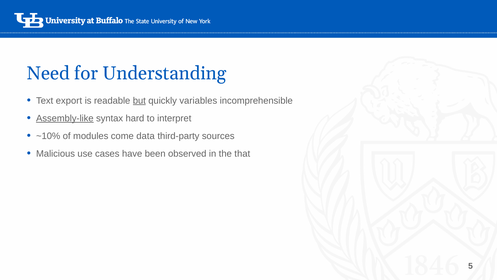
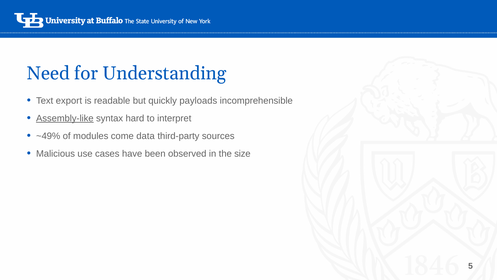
but underline: present -> none
variables: variables -> payloads
~10%: ~10% -> ~49%
that: that -> size
